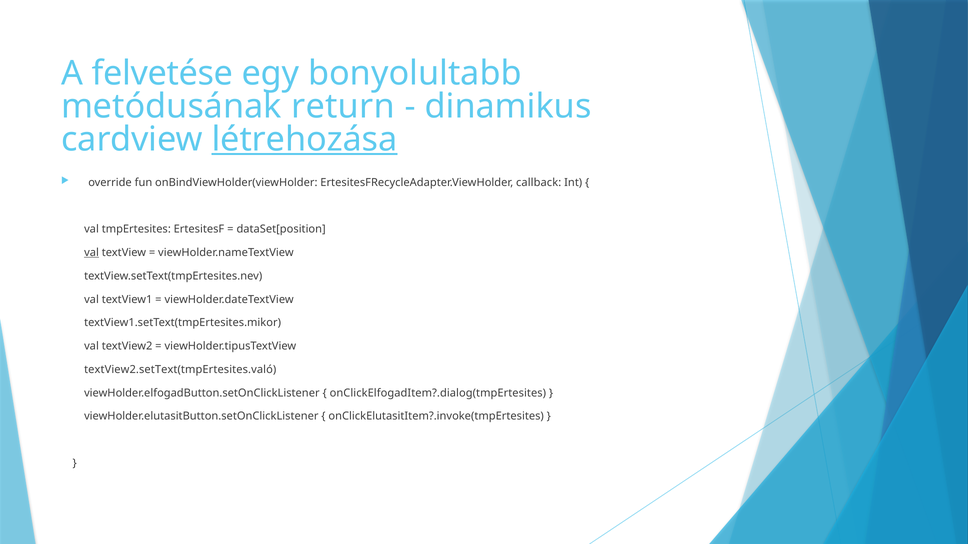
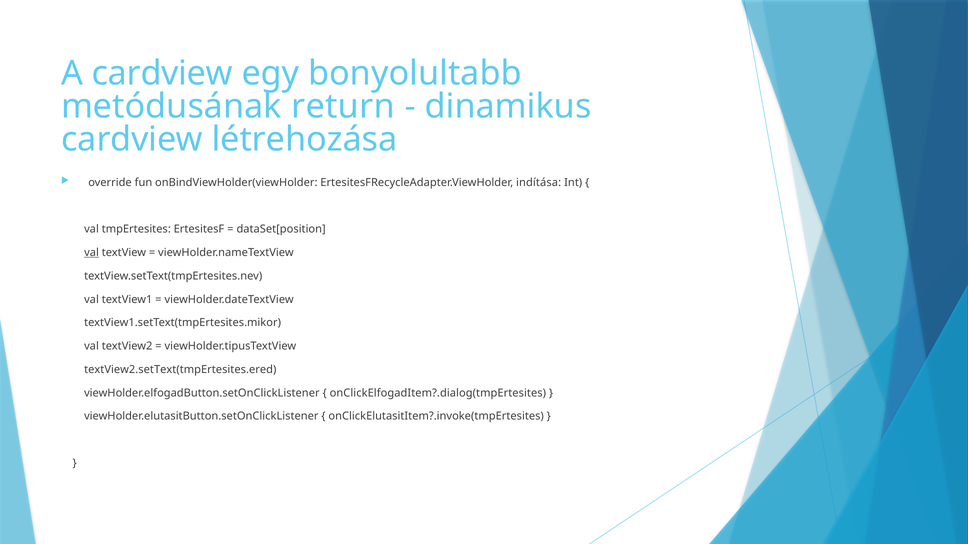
A felvetése: felvetése -> cardview
létrehozása underline: present -> none
callback: callback -> indítása
textView2.setText(tmpErtesites.való: textView2.setText(tmpErtesites.való -> textView2.setText(tmpErtesites.ered
